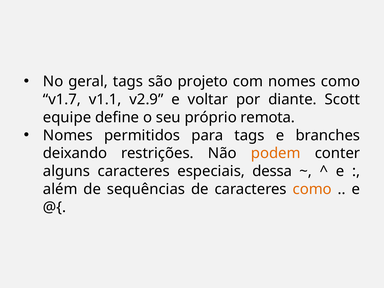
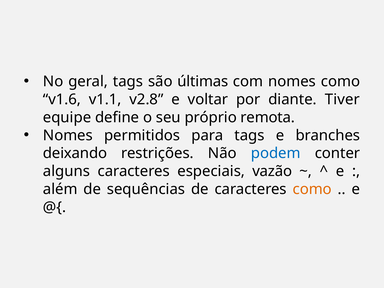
projeto: projeto -> últimas
v1.7: v1.7 -> v1.6
v2.9: v2.9 -> v2.8
Scott: Scott -> Tiver
podem colour: orange -> blue
dessa: dessa -> vazão
